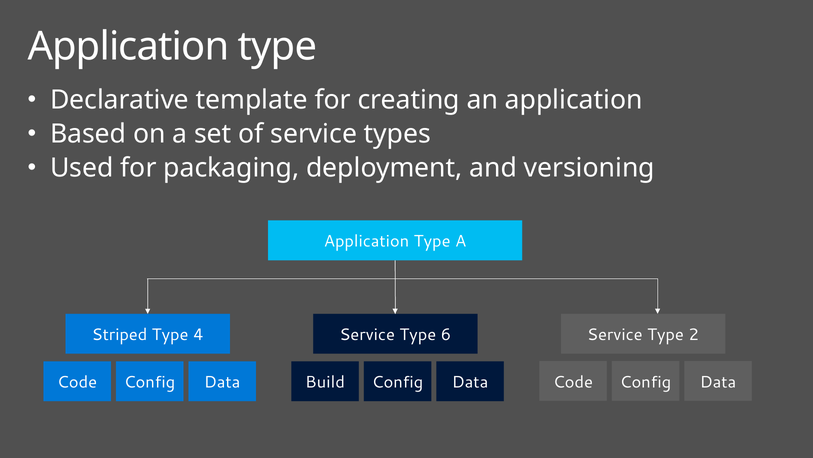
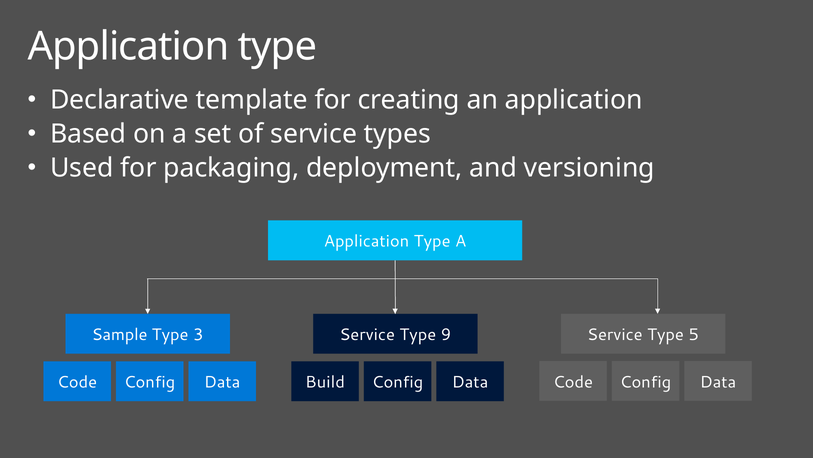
Striped: Striped -> Sample
4: 4 -> 3
6: 6 -> 9
2: 2 -> 5
